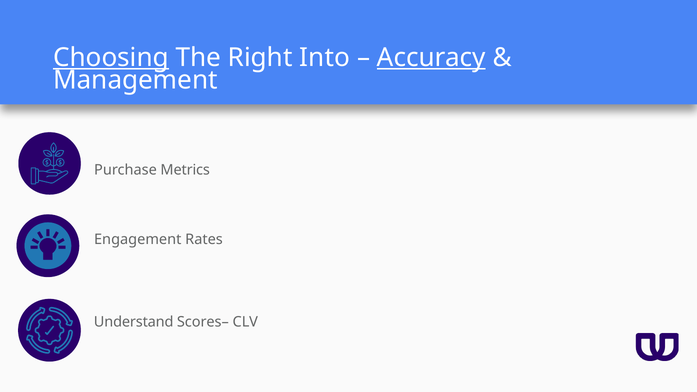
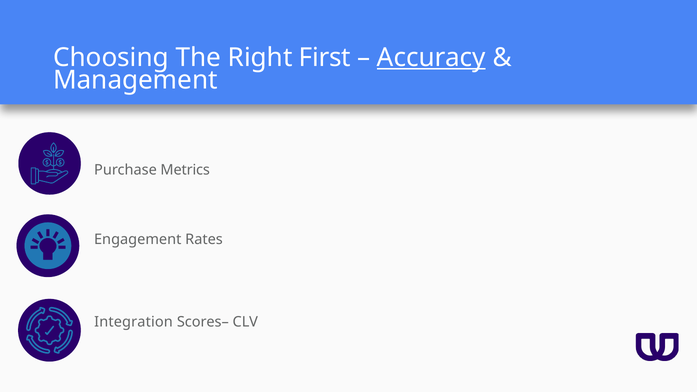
Choosing underline: present -> none
Into: Into -> First
Understand: Understand -> Integration
